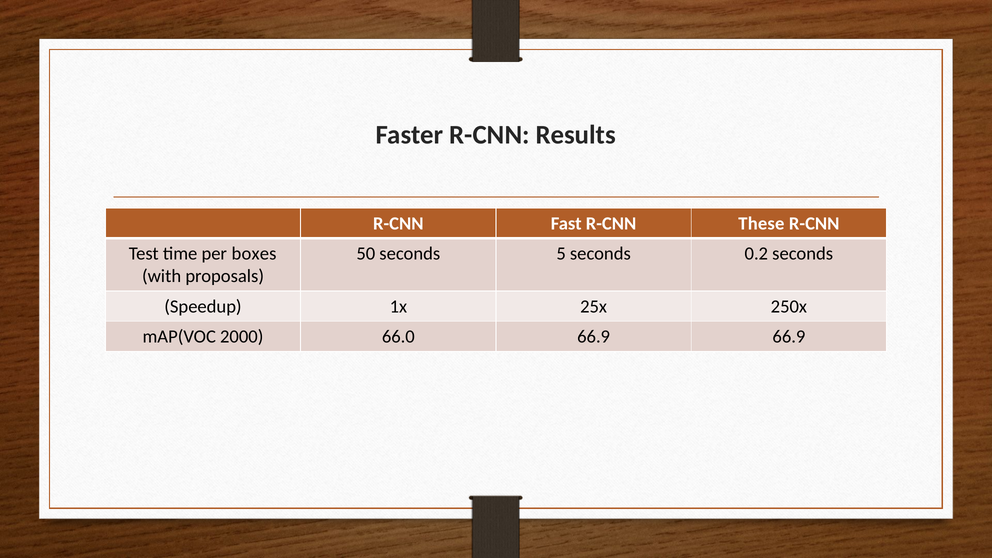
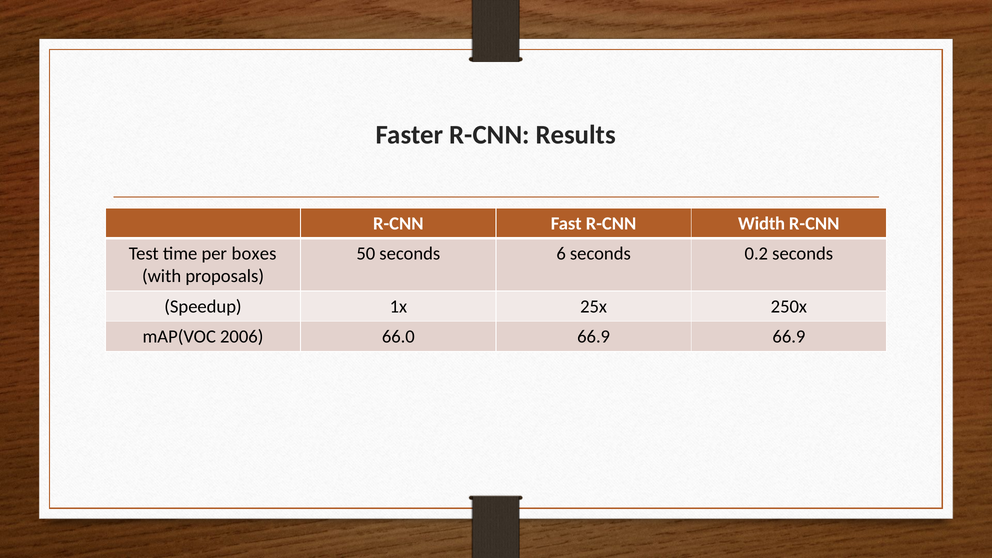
These: These -> Width
5: 5 -> 6
2000: 2000 -> 2006
